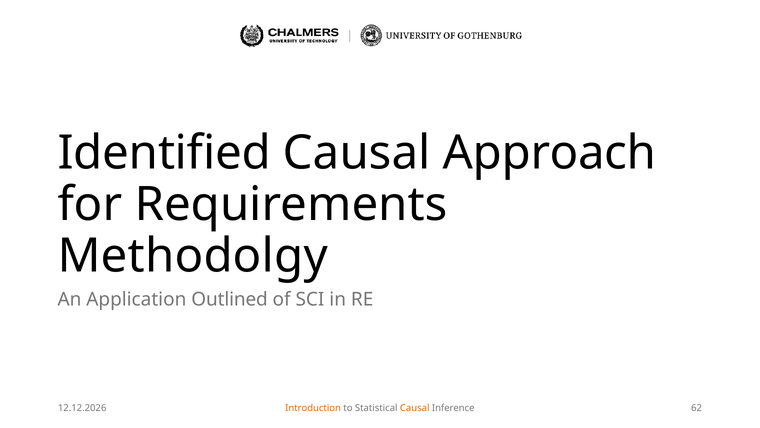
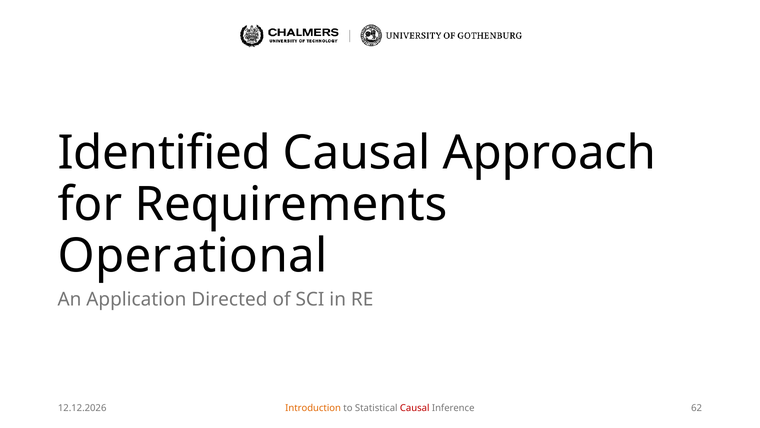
Methodolgy: Methodolgy -> Operational
Outlined: Outlined -> Directed
Causal at (415, 407) colour: orange -> red
